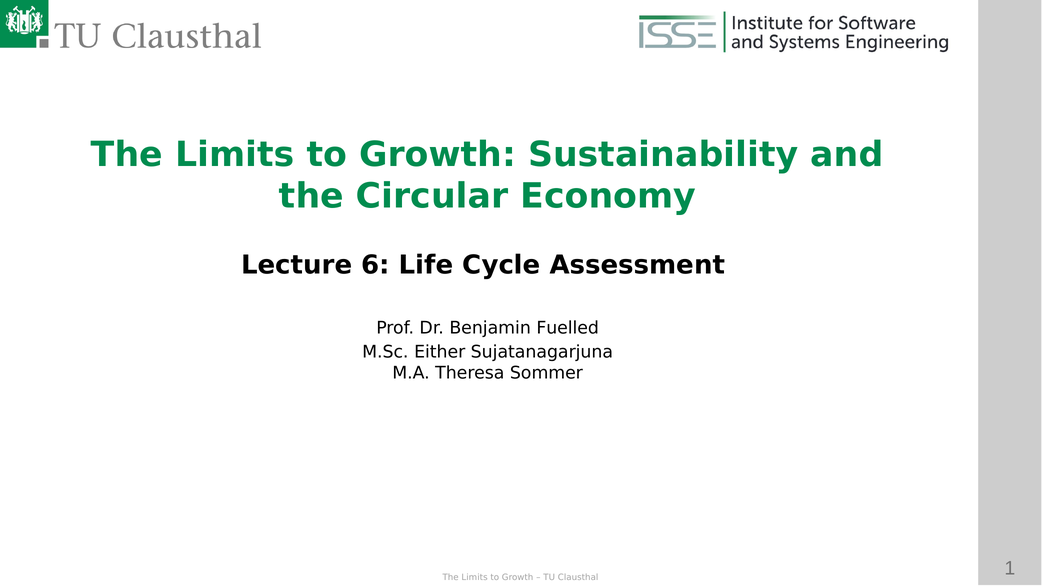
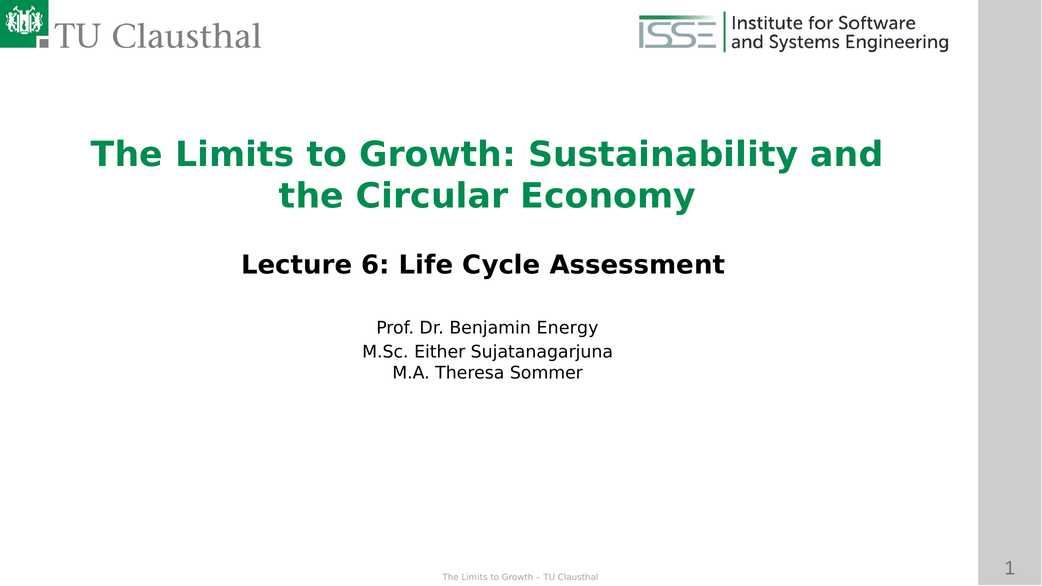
Fuelled: Fuelled -> Energy
